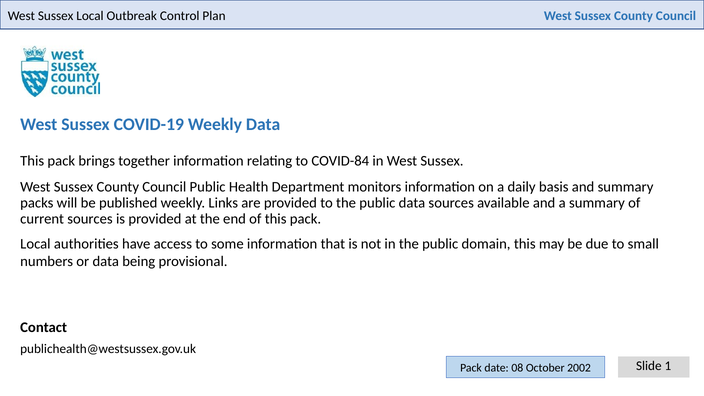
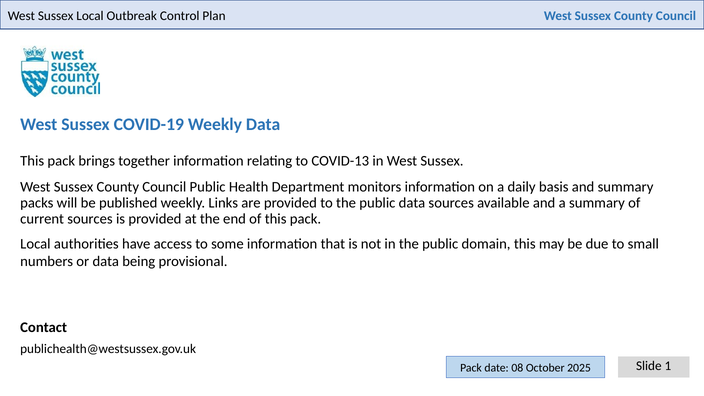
COVID-84: COVID-84 -> COVID-13
2002: 2002 -> 2025
